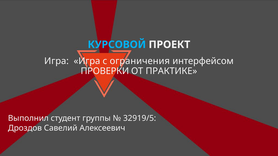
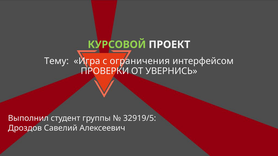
КУРСОВОЙ colour: light blue -> light green
Игра at (56, 61): Игра -> Тему
ПРАКТИКЕ: ПРАКТИКЕ -> УВЕРНИСЬ
